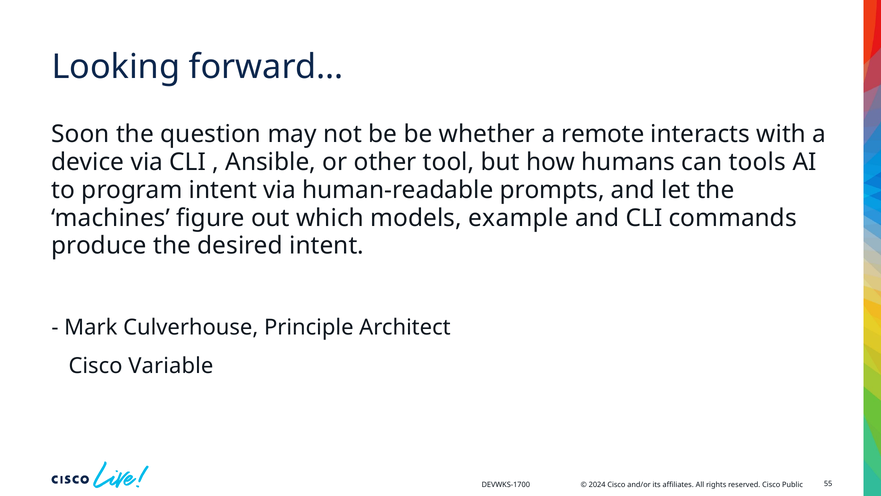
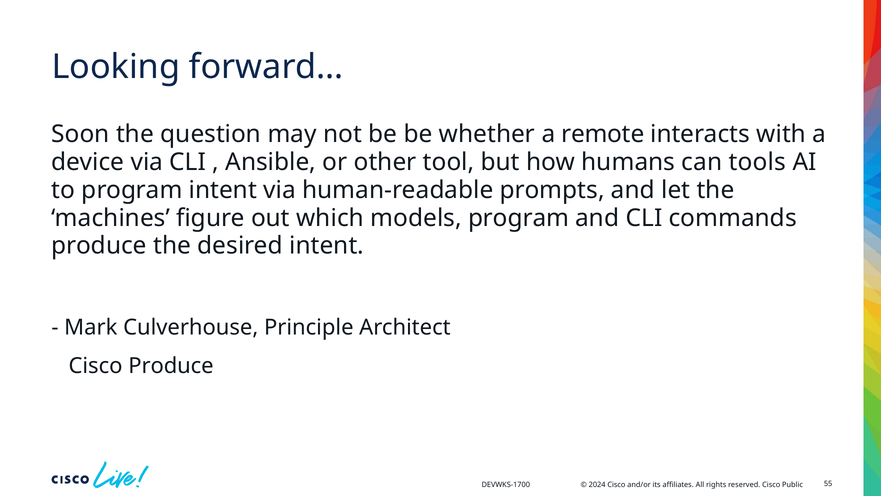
models example: example -> program
Cisco Variable: Variable -> Produce
